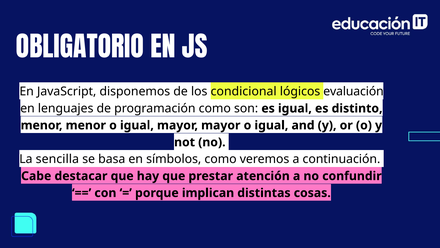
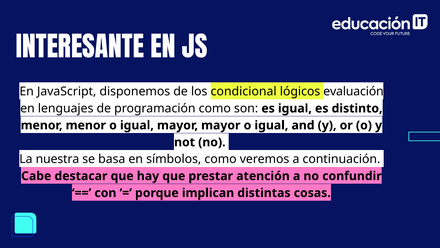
OBLIGATORIO: OBLIGATORIO -> INTERESANTE
sencilla: sencilla -> nuestra
